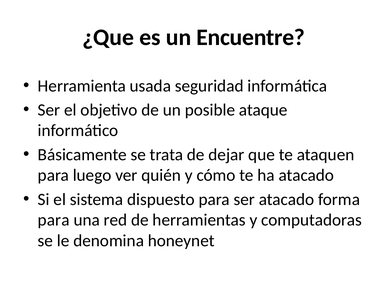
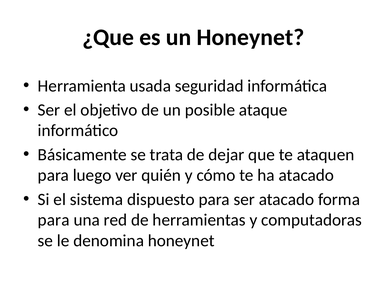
un Encuentre: Encuentre -> Honeynet
